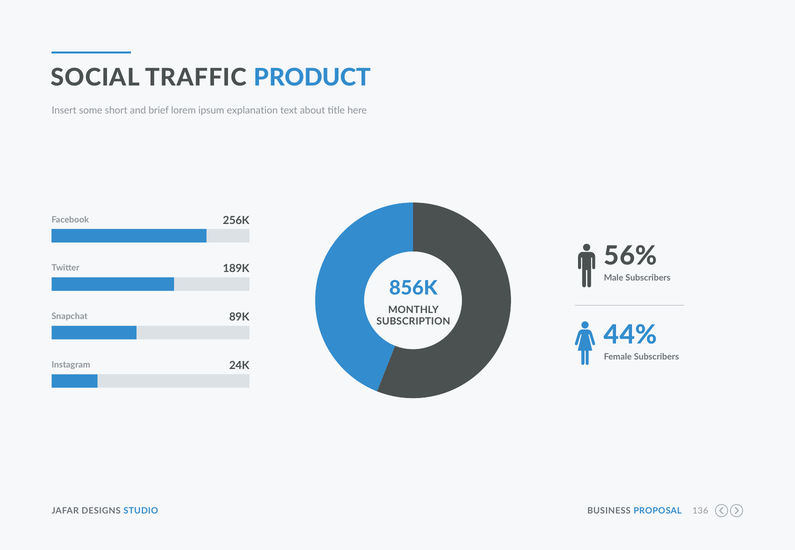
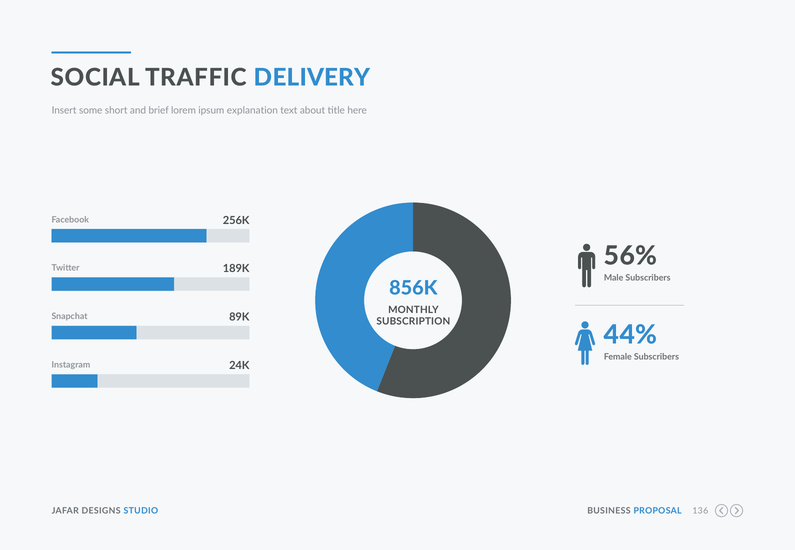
PRODUCT: PRODUCT -> DELIVERY
